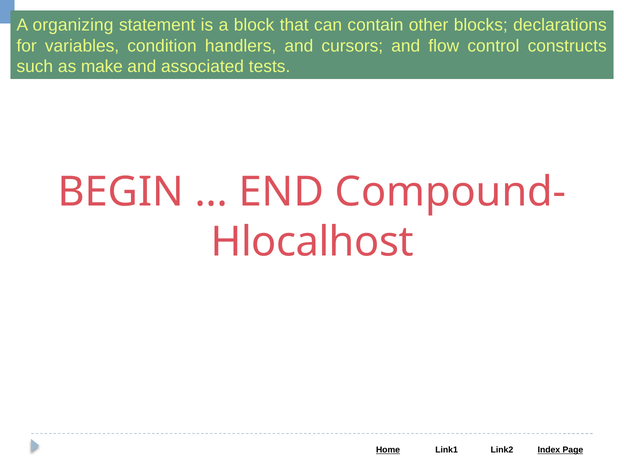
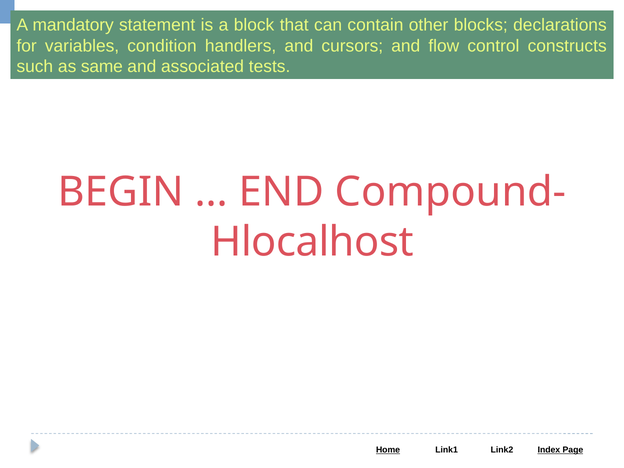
organizing: organizing -> mandatory
make: make -> same
